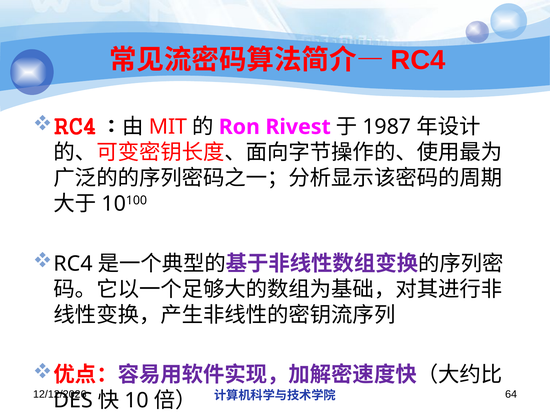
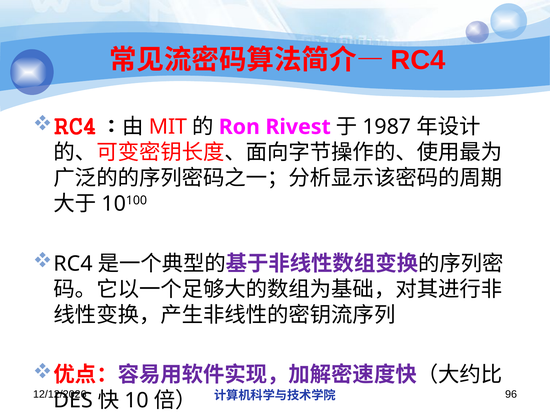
64: 64 -> 96
